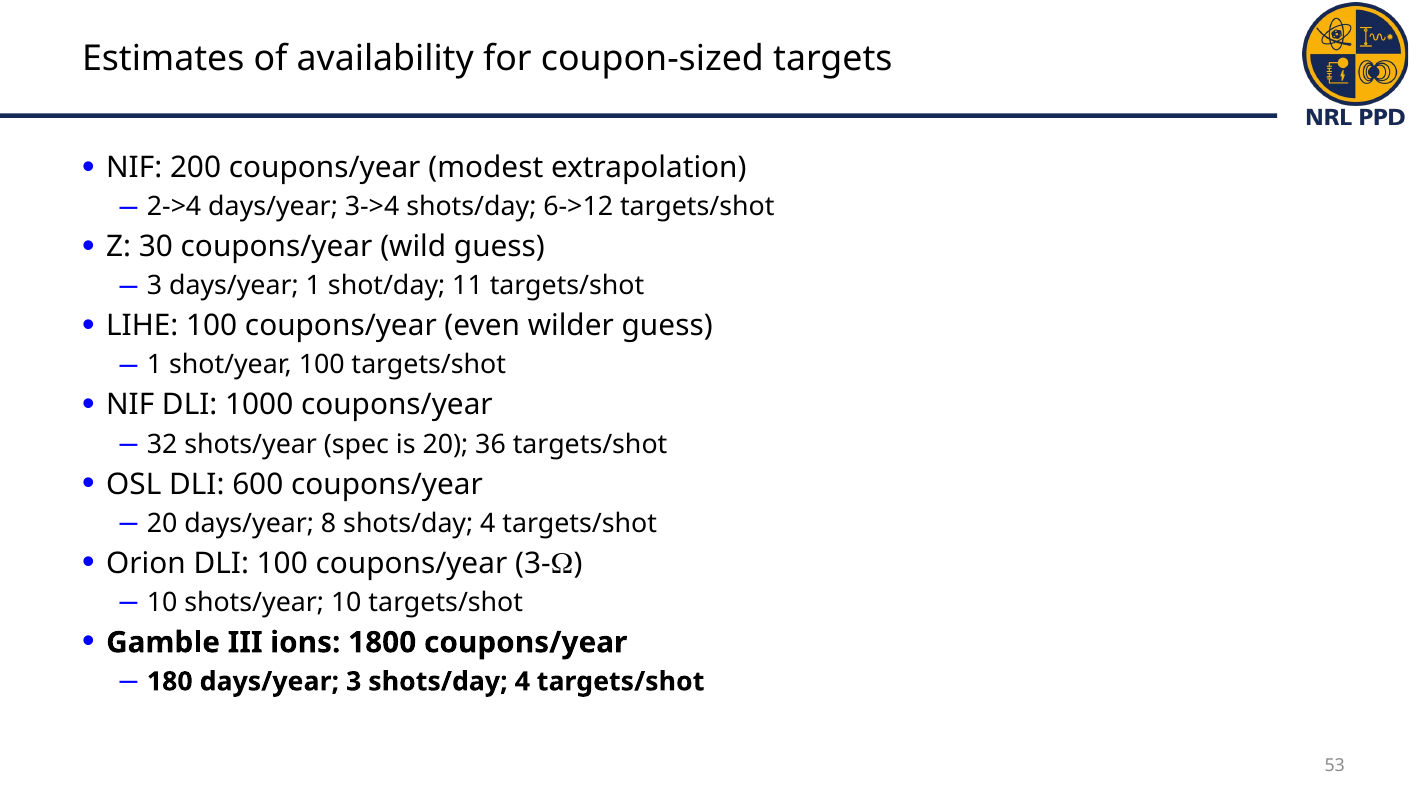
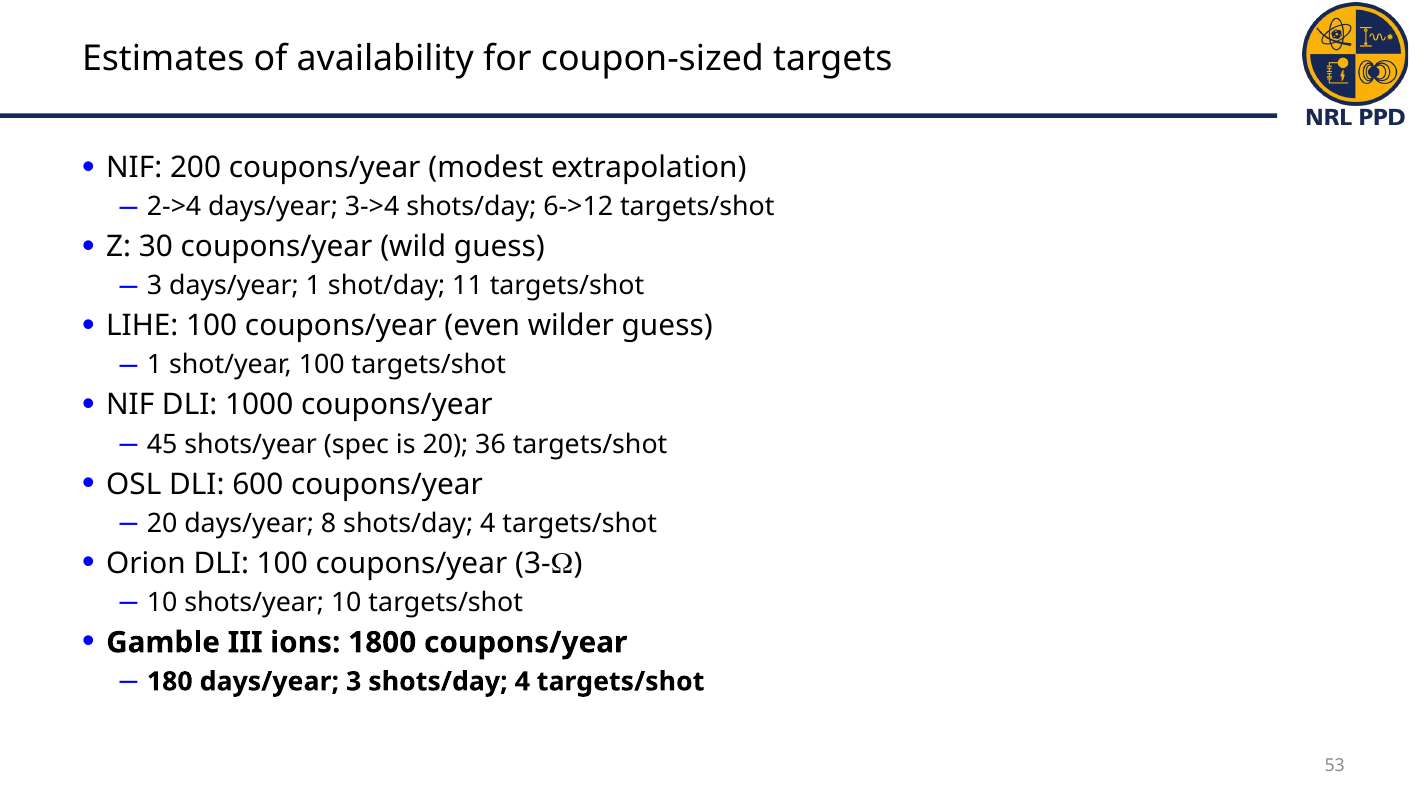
32: 32 -> 45
